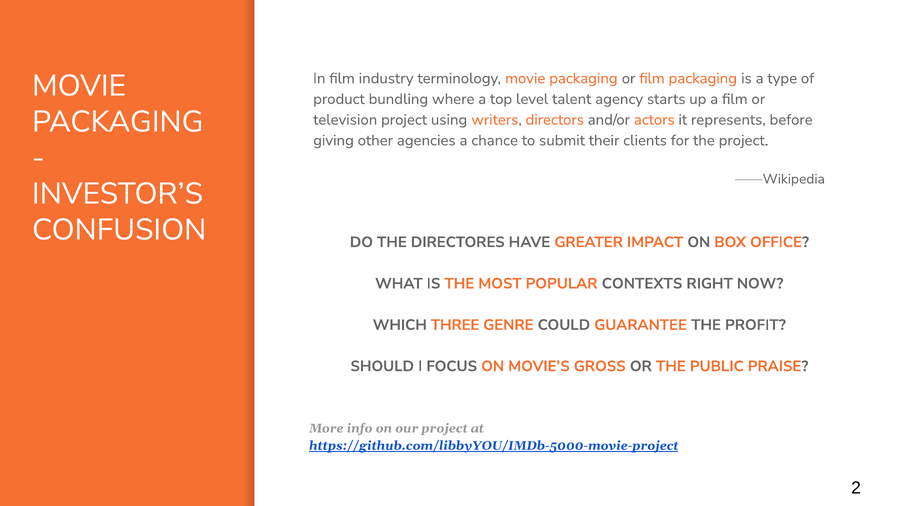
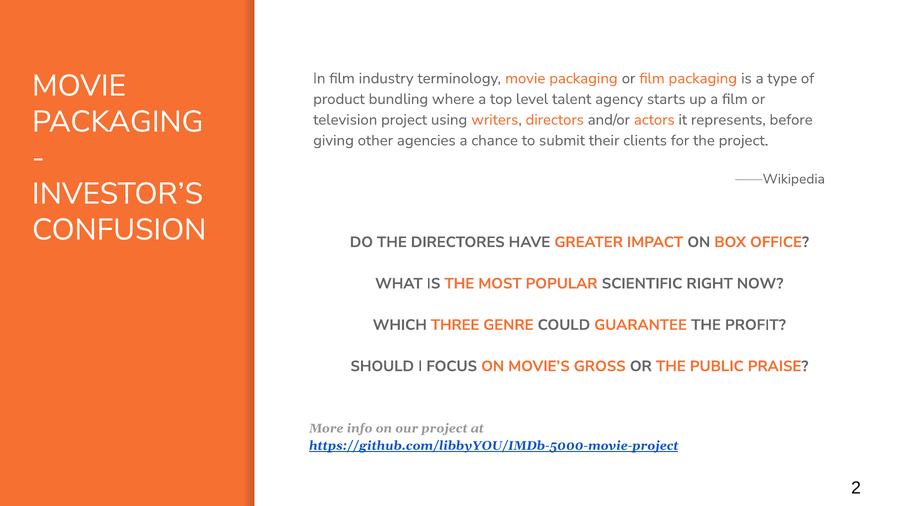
CONTEXTS: CONTEXTS -> SCIENTIFIC
